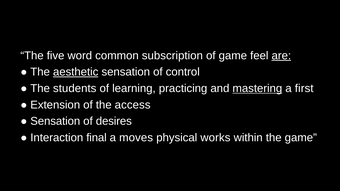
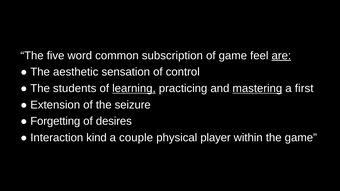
aesthetic underline: present -> none
learning underline: none -> present
access: access -> seizure
Sensation at (55, 121): Sensation -> Forgetting
final: final -> kind
moves: moves -> couple
works: works -> player
